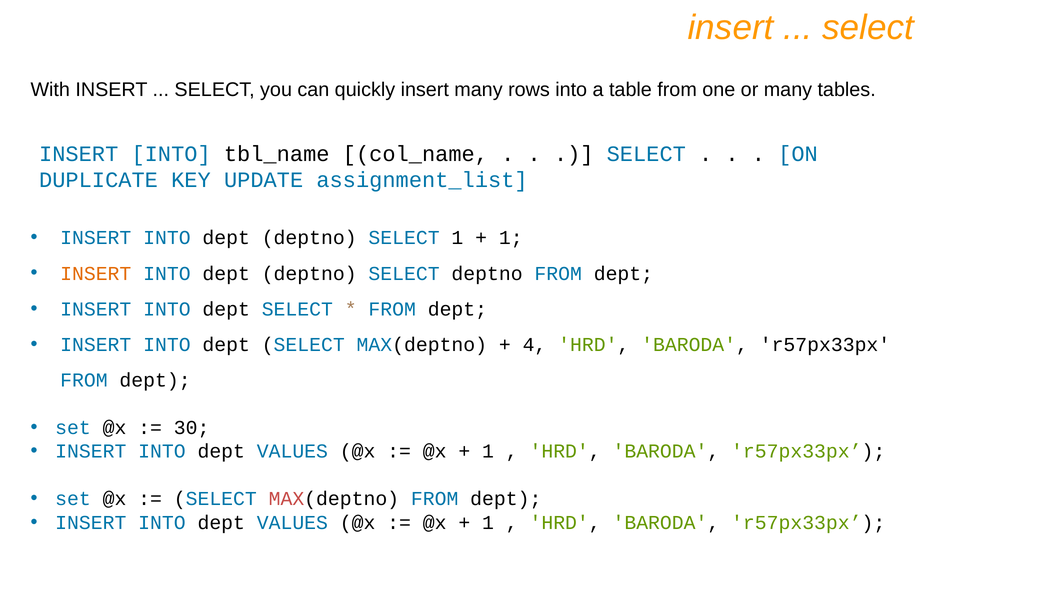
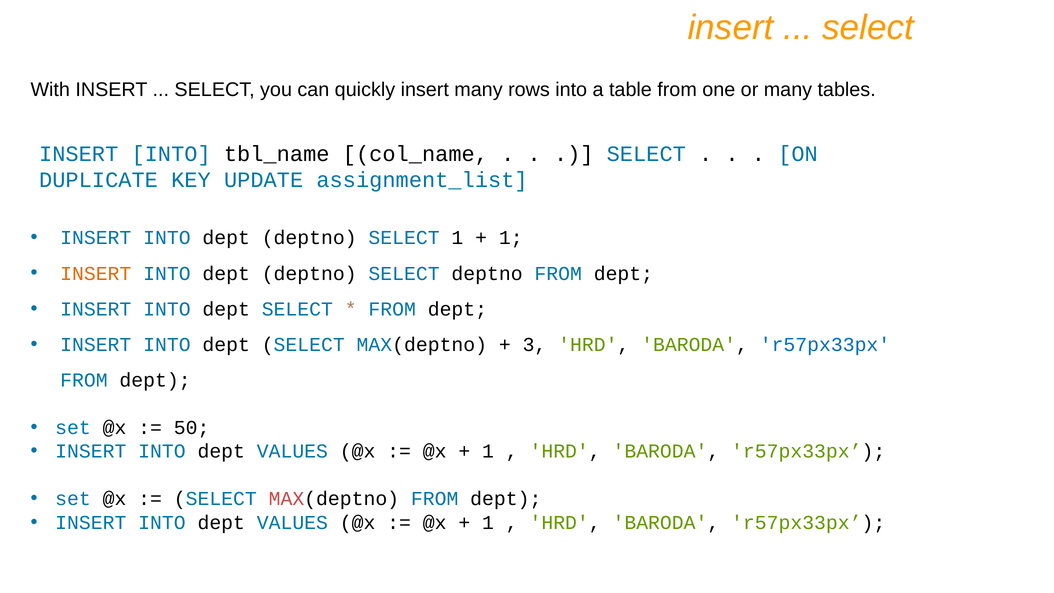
4: 4 -> 3
r57px33px at (825, 345) colour: black -> blue
30: 30 -> 50
